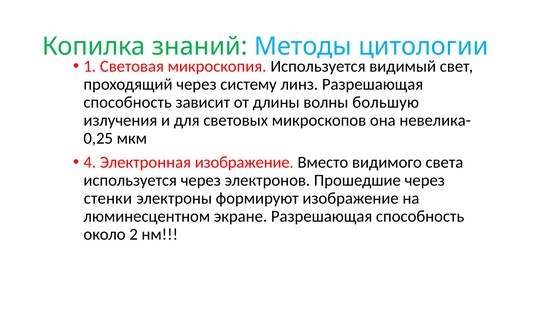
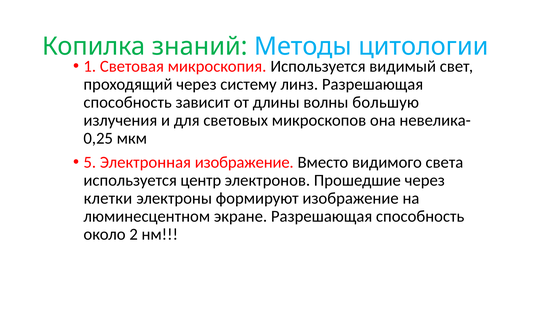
4: 4 -> 5
используется через: через -> центр
стенки: стенки -> клетки
